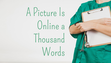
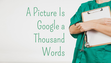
Online: Online -> Google
